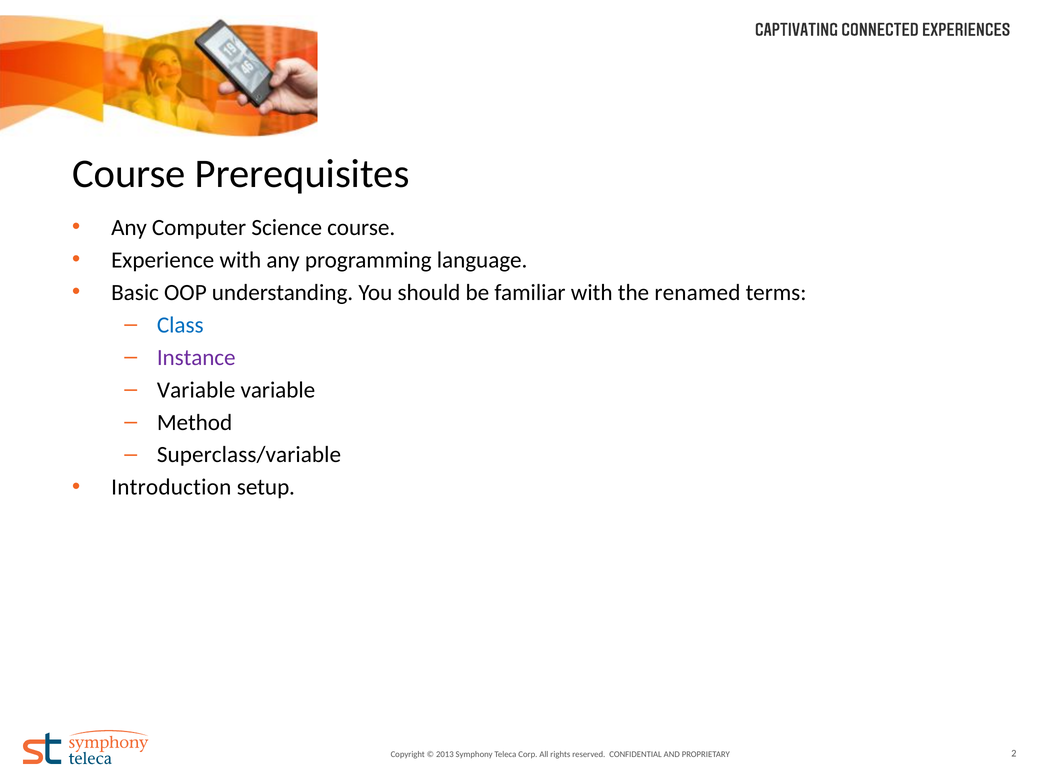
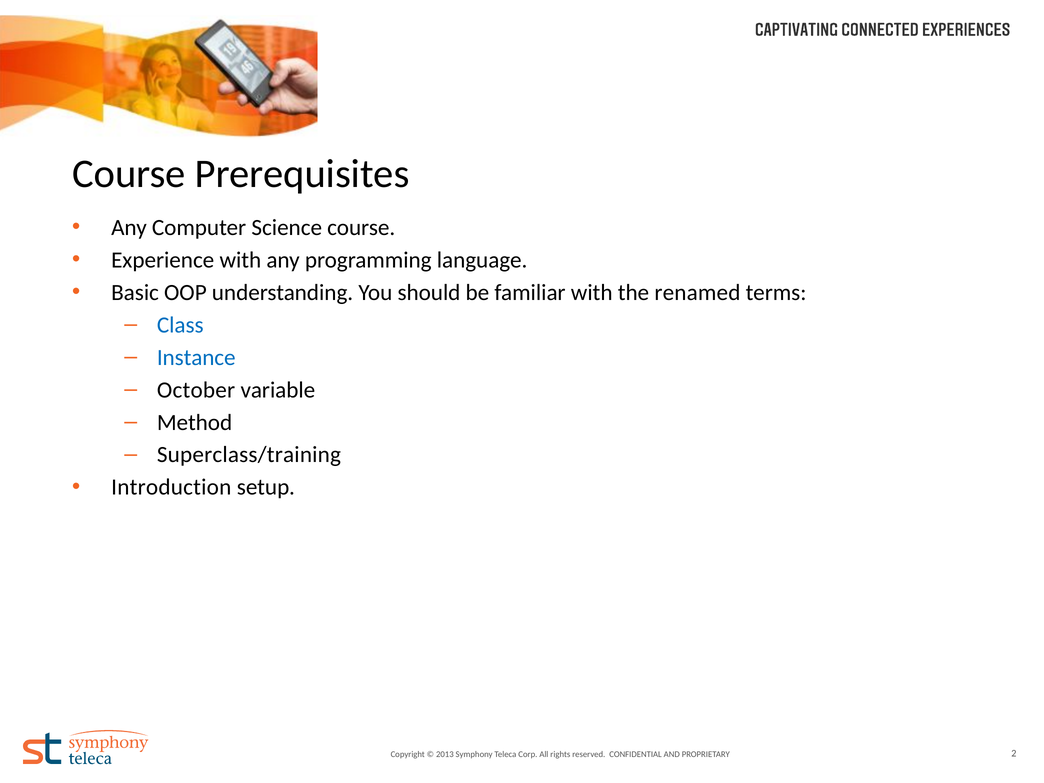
Instance colour: purple -> blue
Variable at (196, 390): Variable -> October
Superclass/variable: Superclass/variable -> Superclass/training
